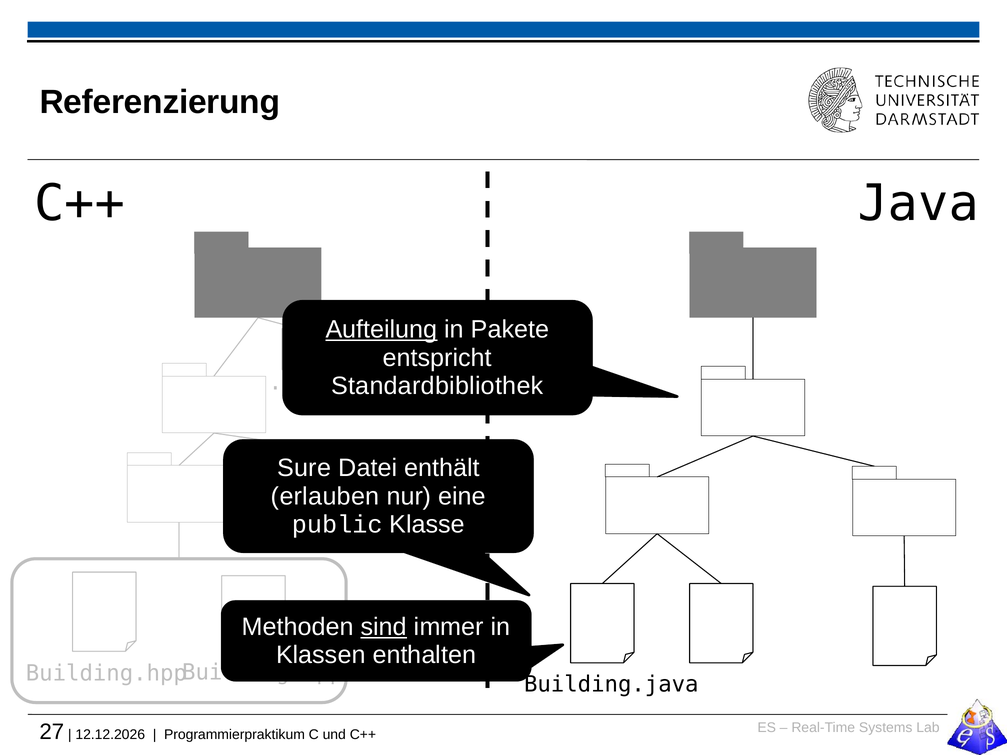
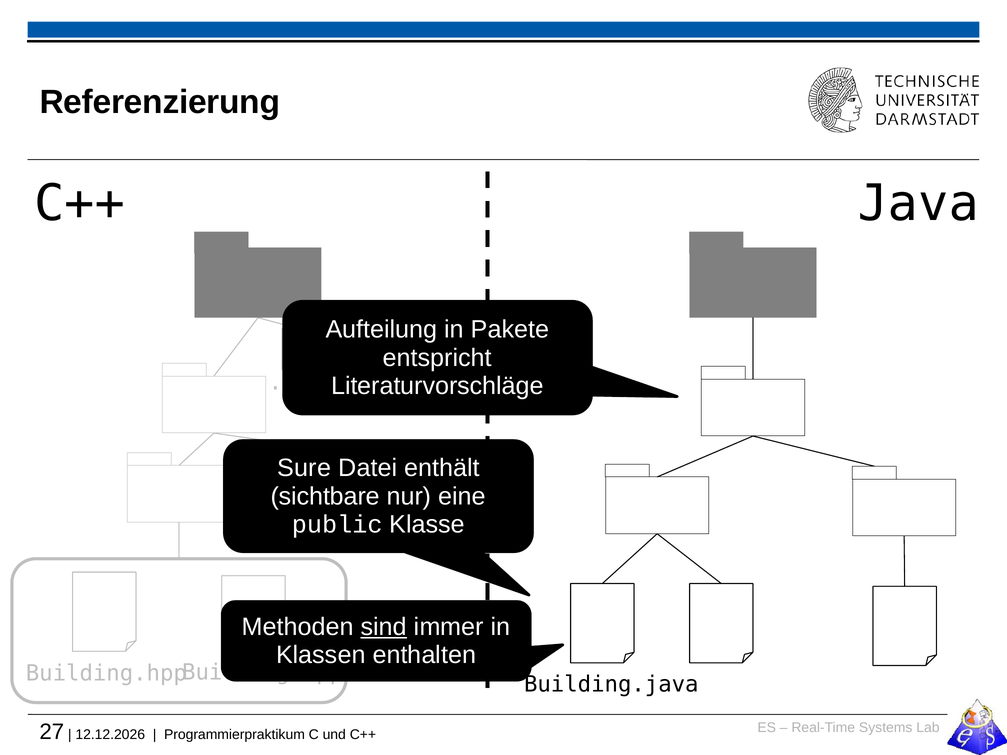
Aufteilung underline: present -> none
Standardbibliothek: Standardbibliothek -> Literaturvorschläge
erlauben: erlauben -> sichtbare
